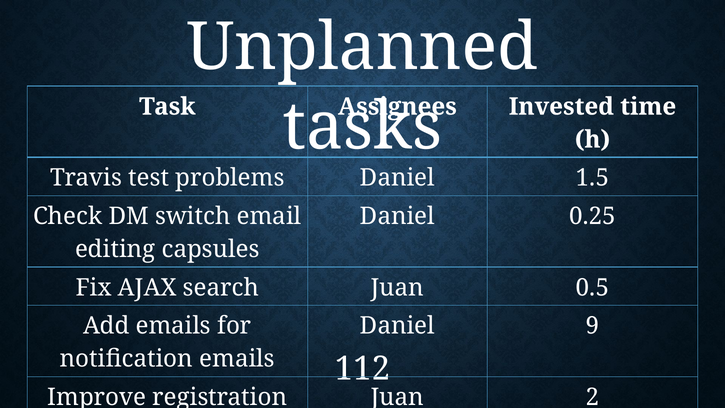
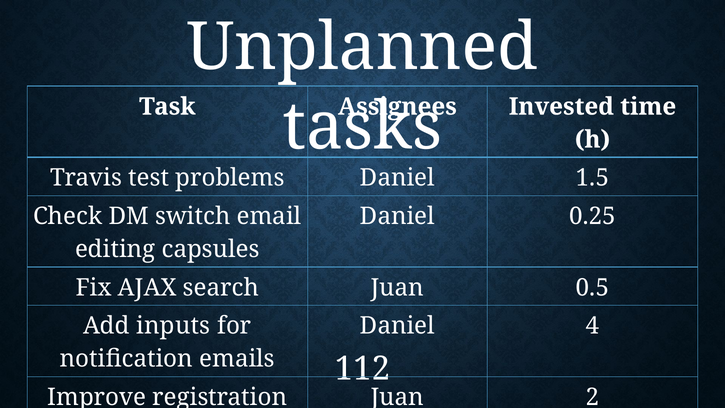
Add emails: emails -> inputs
9: 9 -> 4
